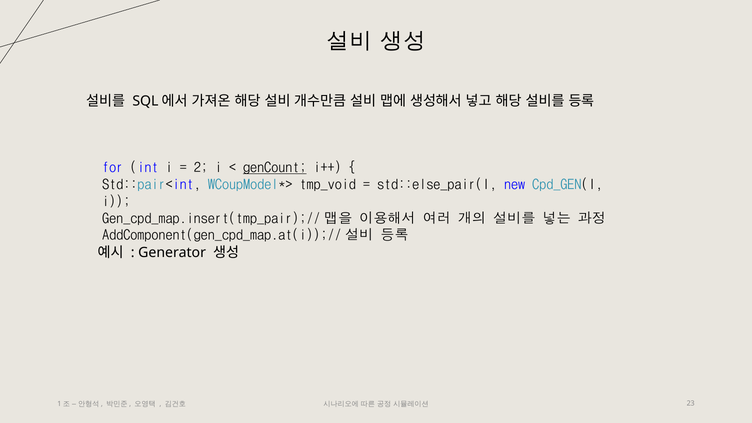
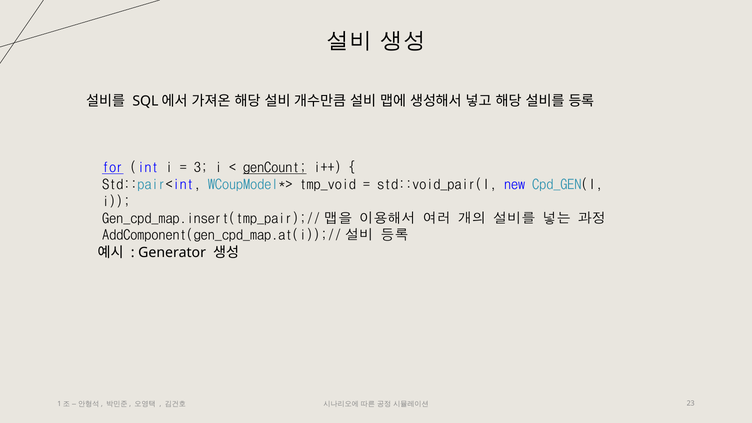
for underline: none -> present
2: 2 -> 3
std::else_pair(I: std::else_pair(I -> std::void_pair(I
